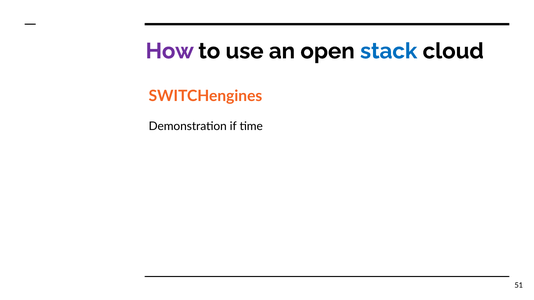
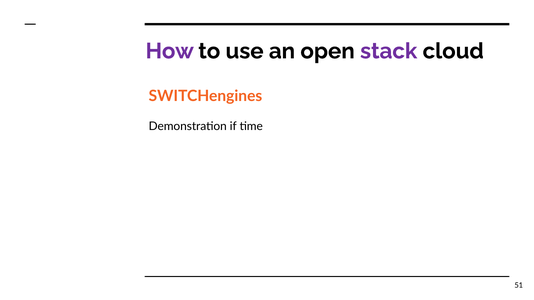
stack colour: blue -> purple
